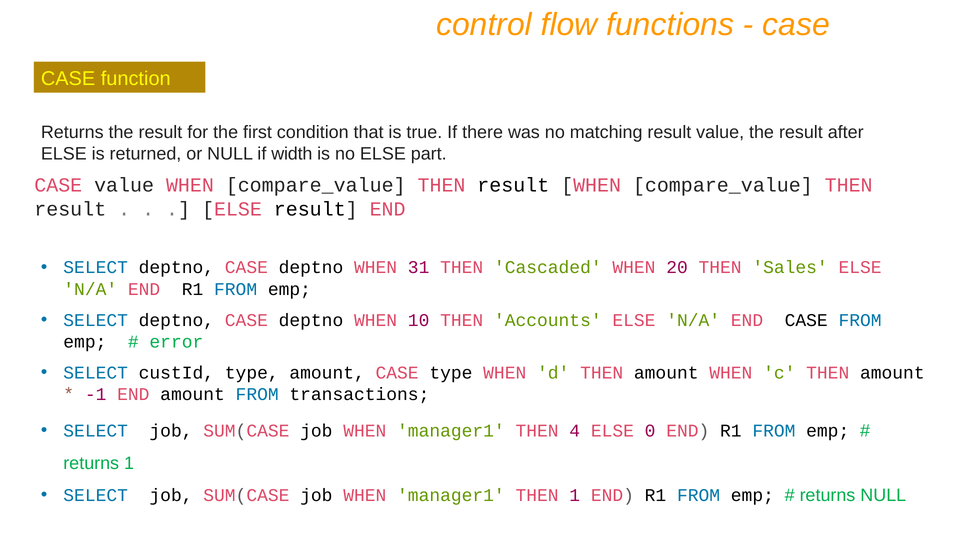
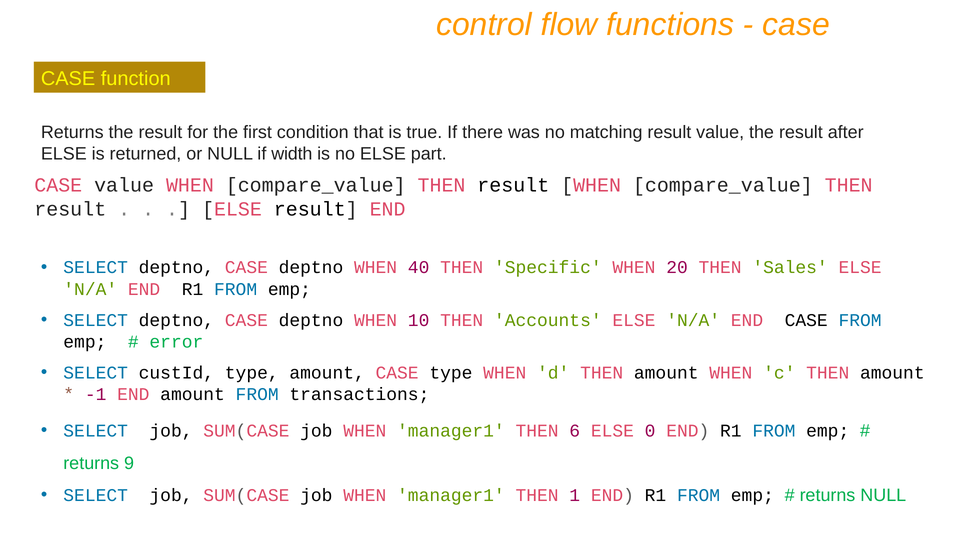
31: 31 -> 40
Cascaded: Cascaded -> Specific
4: 4 -> 6
returns 1: 1 -> 9
